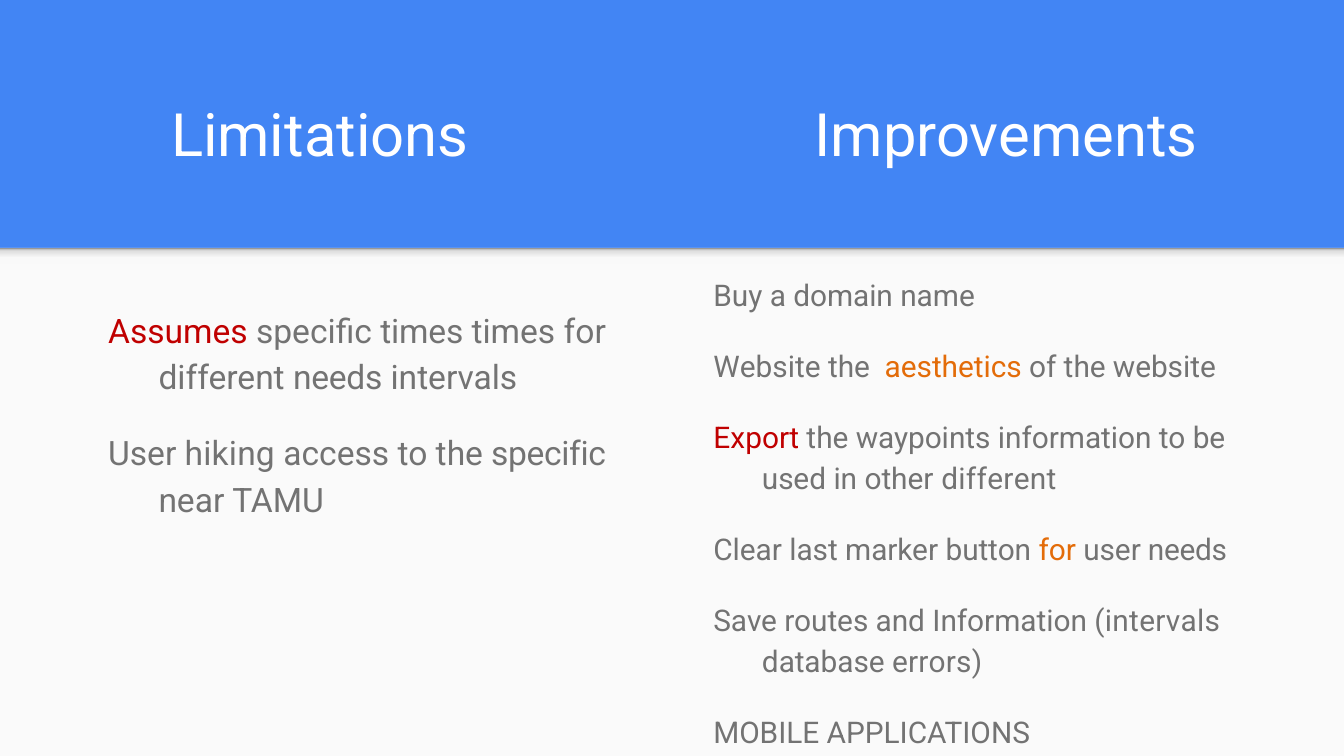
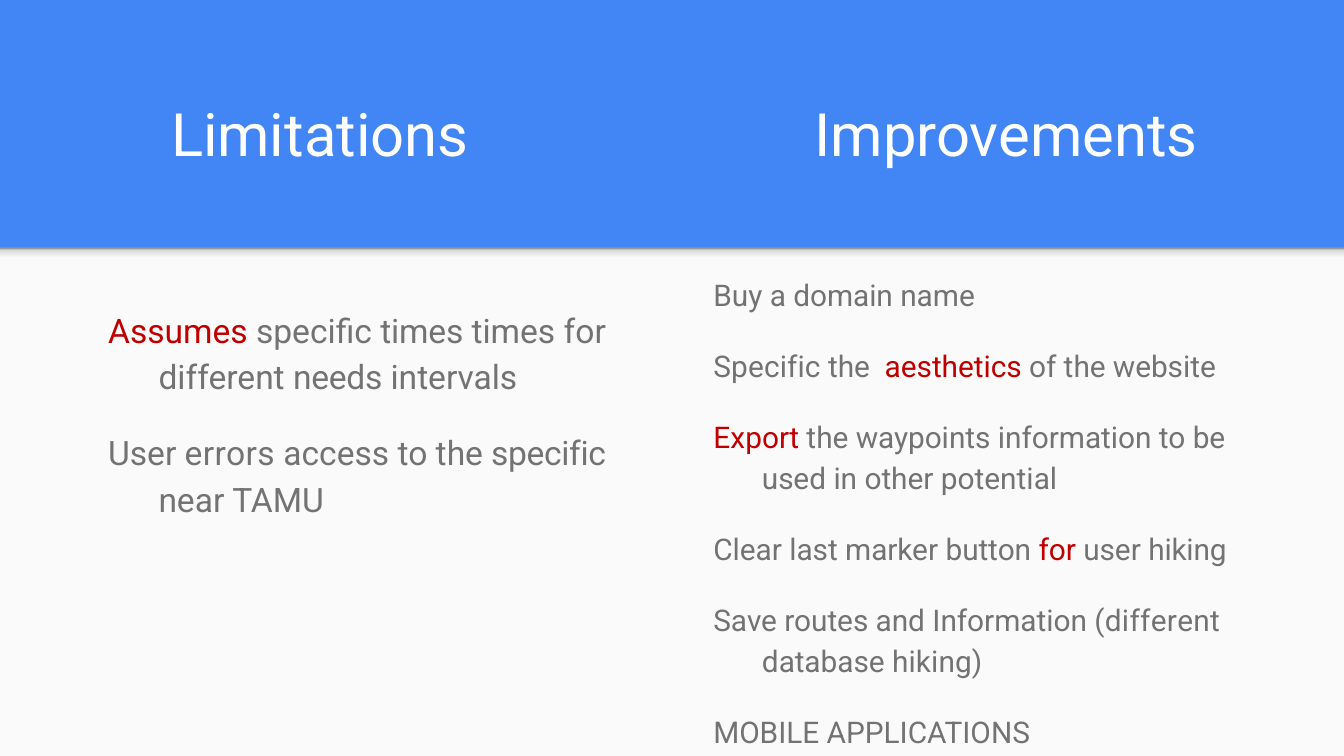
Website at (767, 368): Website -> Specific
aesthetics colour: orange -> red
hiking: hiking -> errors
other different: different -> potential
for at (1057, 551) colour: orange -> red
user needs: needs -> hiking
Information intervals: intervals -> different
database errors: errors -> hiking
